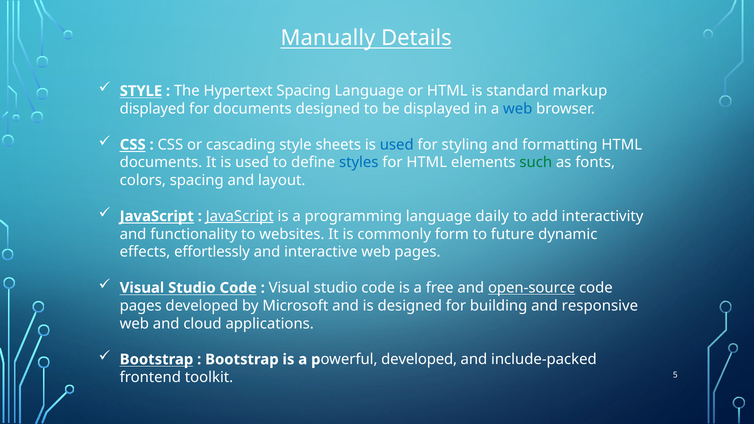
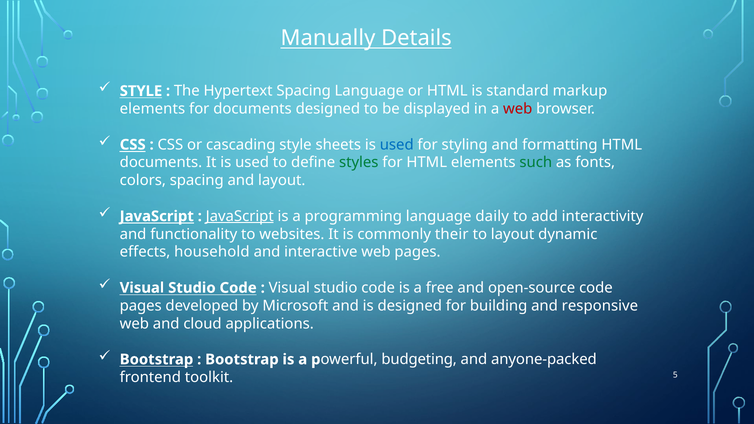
displayed at (153, 109): displayed -> elements
web at (518, 109) colour: blue -> red
styles colour: blue -> green
form: form -> their
to future: future -> layout
effortlessly: effortlessly -> household
open-source underline: present -> none
developed at (419, 360): developed -> budgeting
include-packed: include-packed -> anyone-packed
